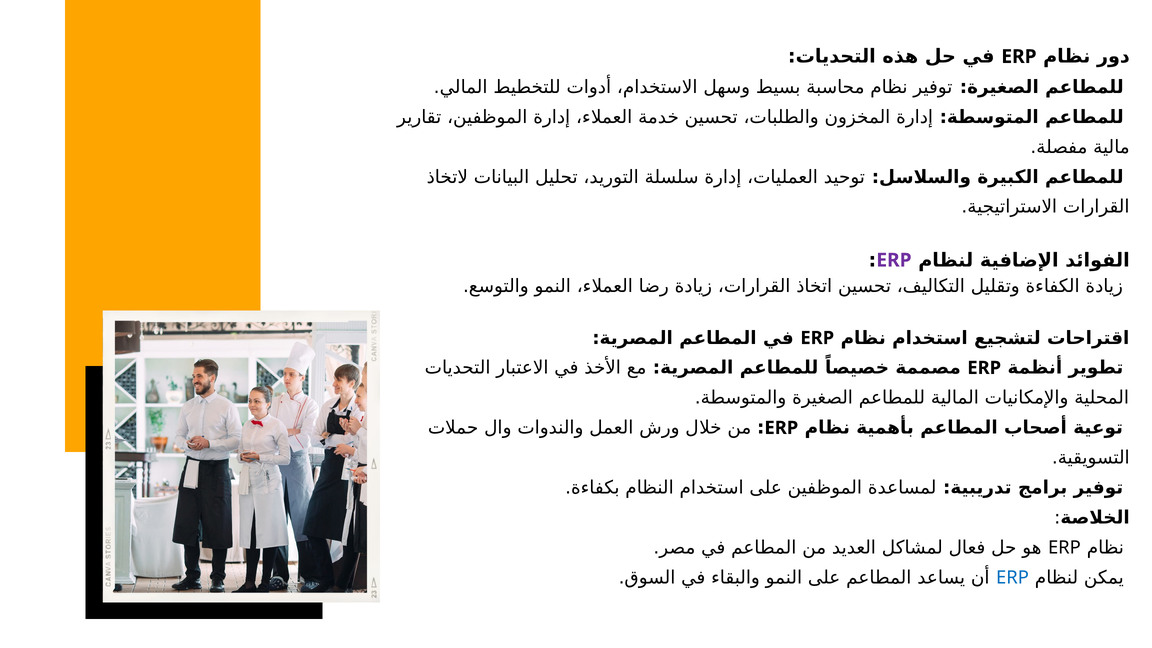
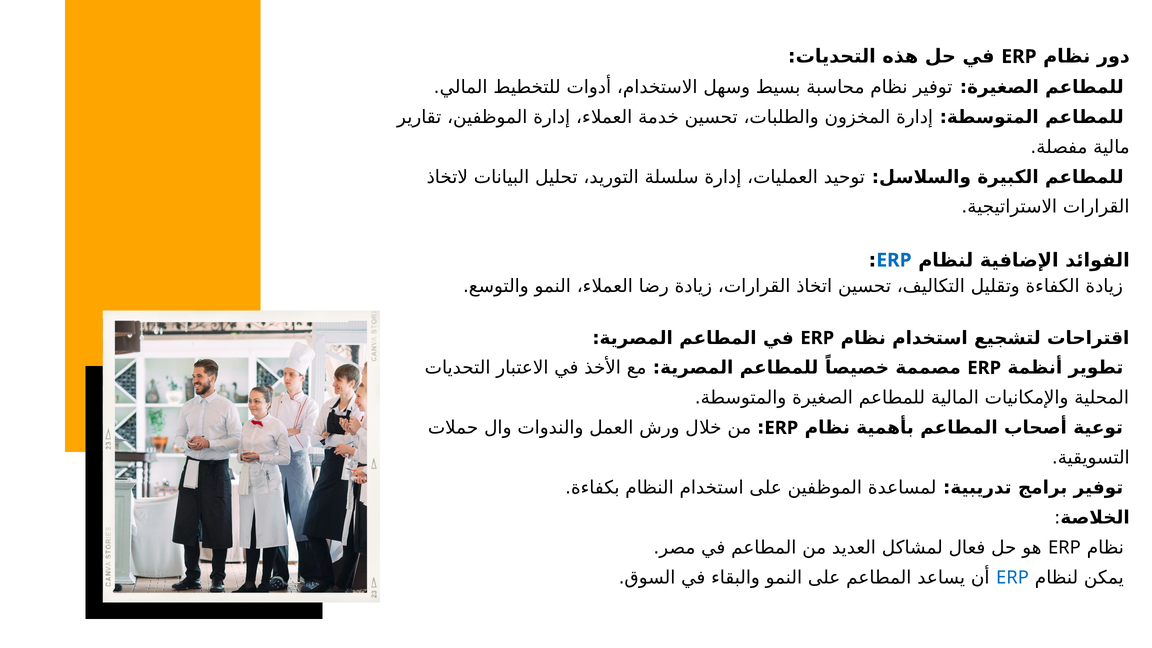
ERP at (894, 260) colour: purple -> blue
